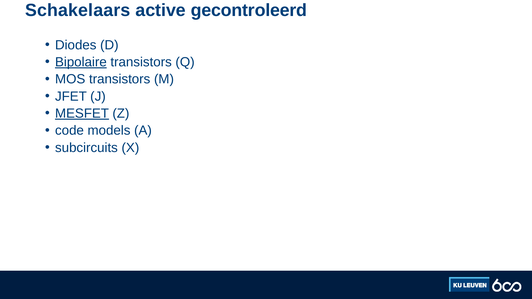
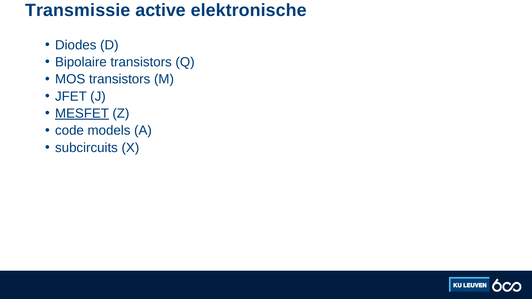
Schakelaars: Schakelaars -> Transmissie
gecontroleerd: gecontroleerd -> elektronische
Bipolaire underline: present -> none
